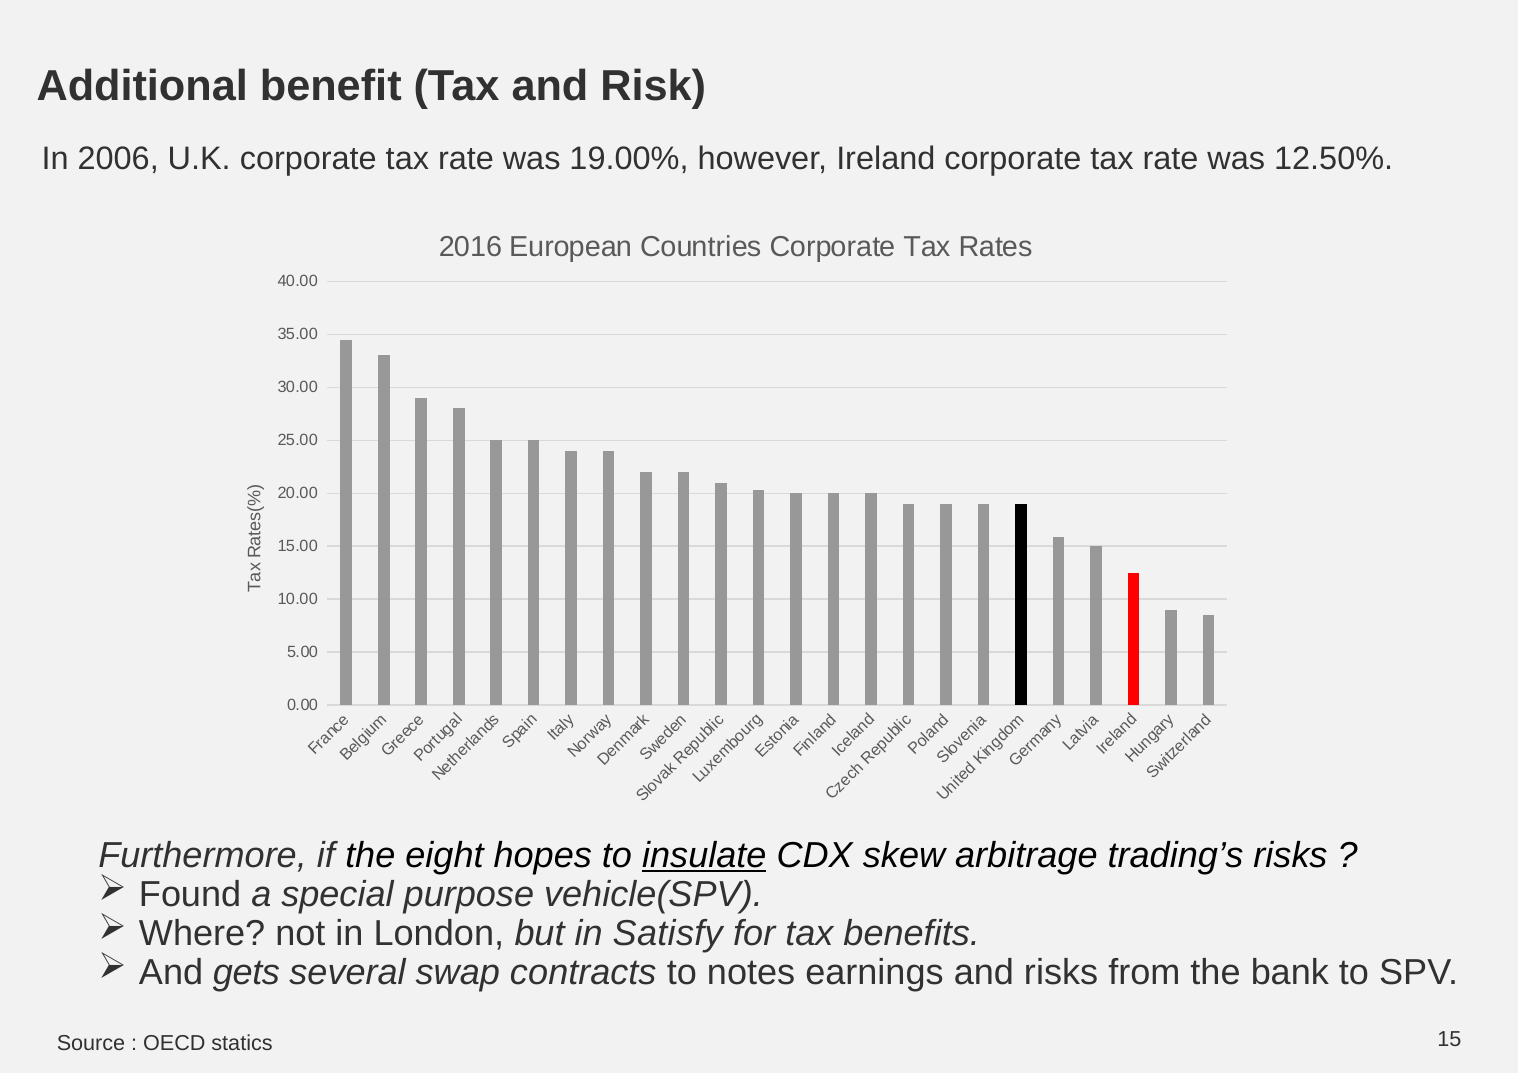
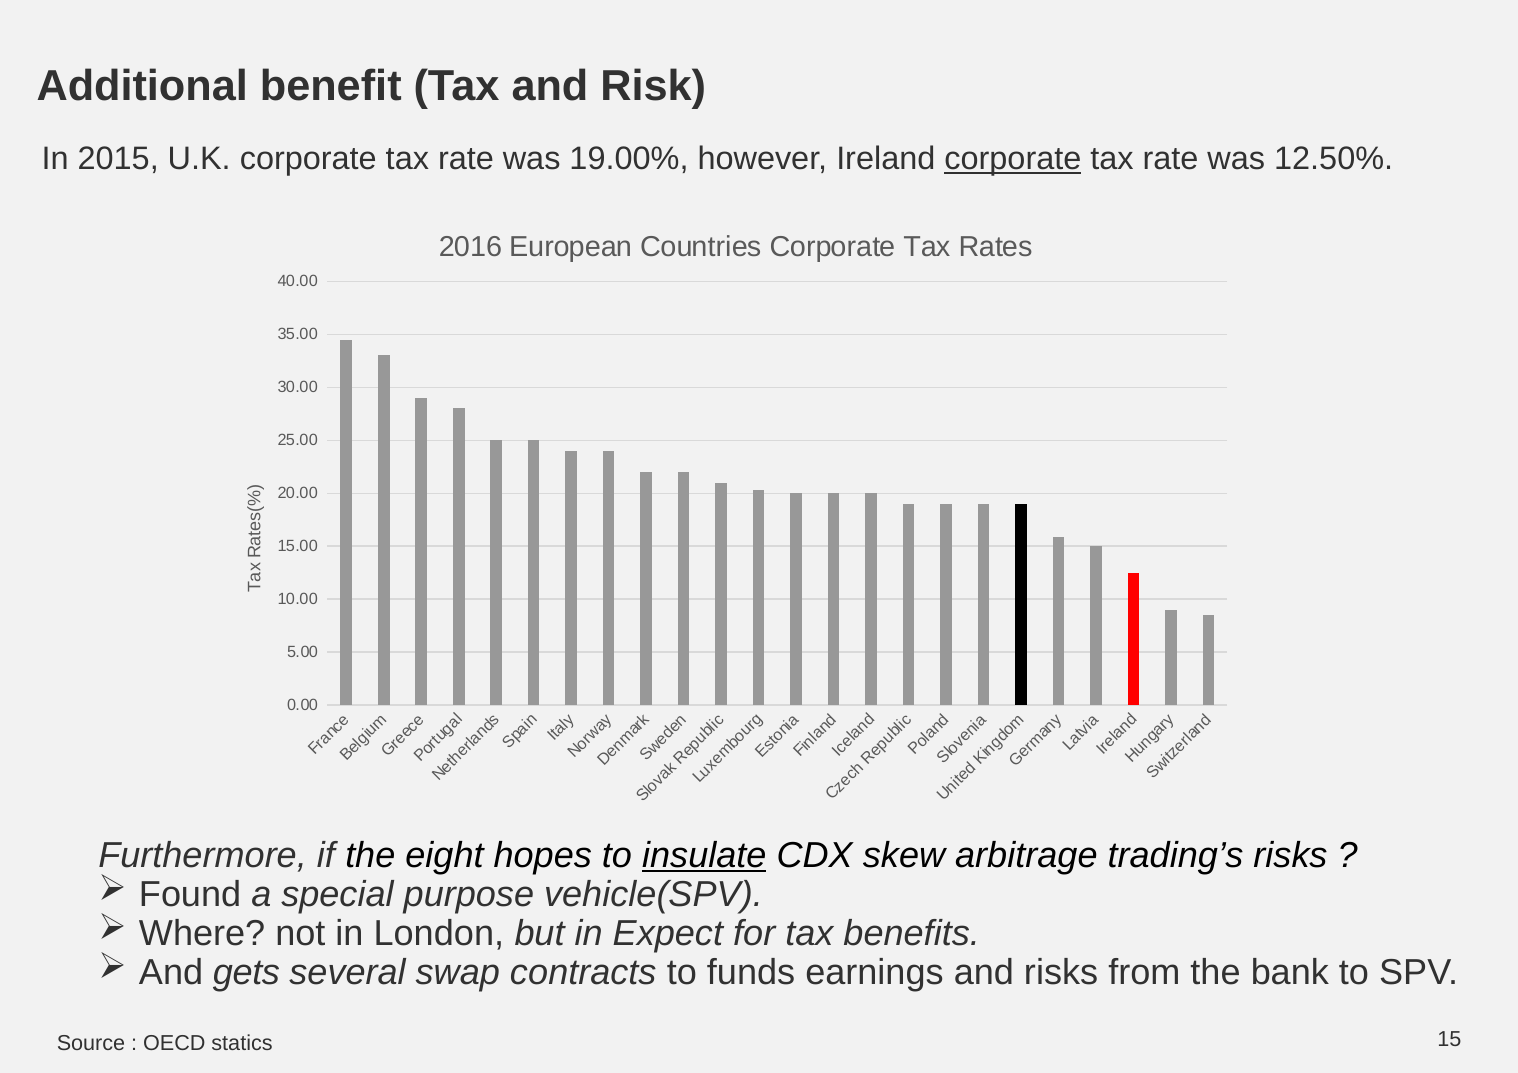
2006: 2006 -> 2015
corporate at (1013, 159) underline: none -> present
Satisfy: Satisfy -> Expect
notes: notes -> funds
